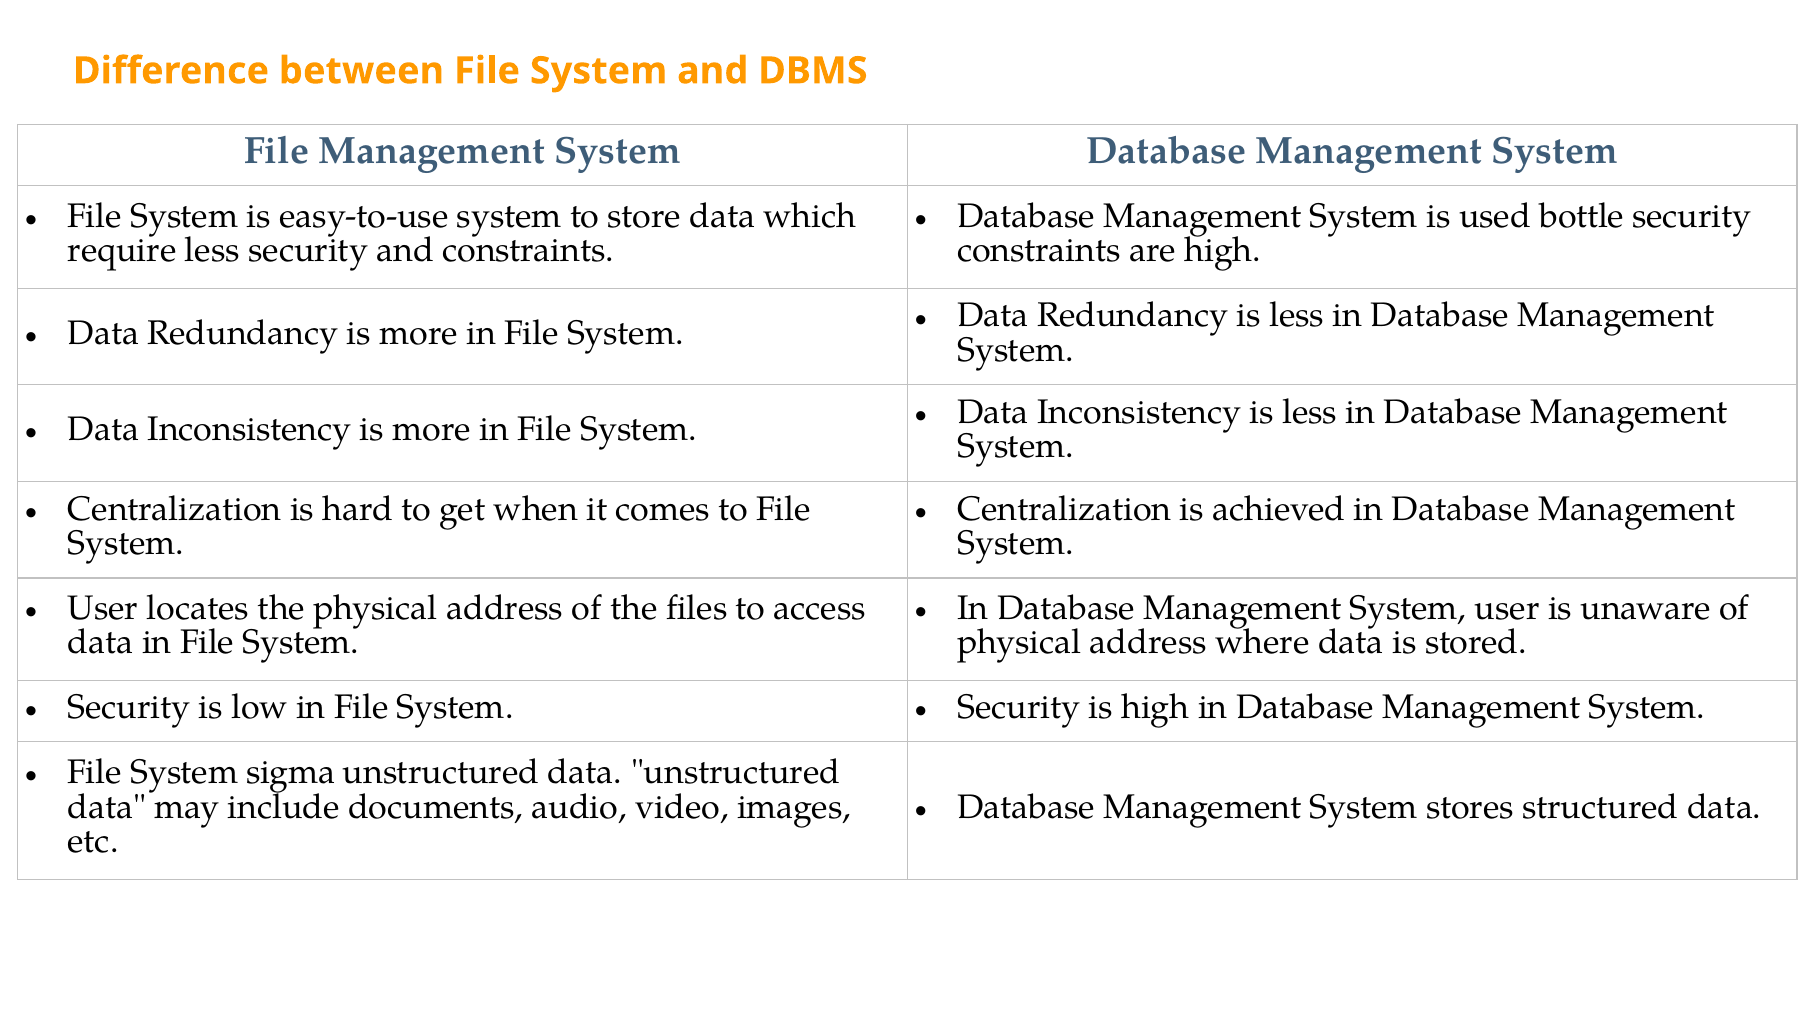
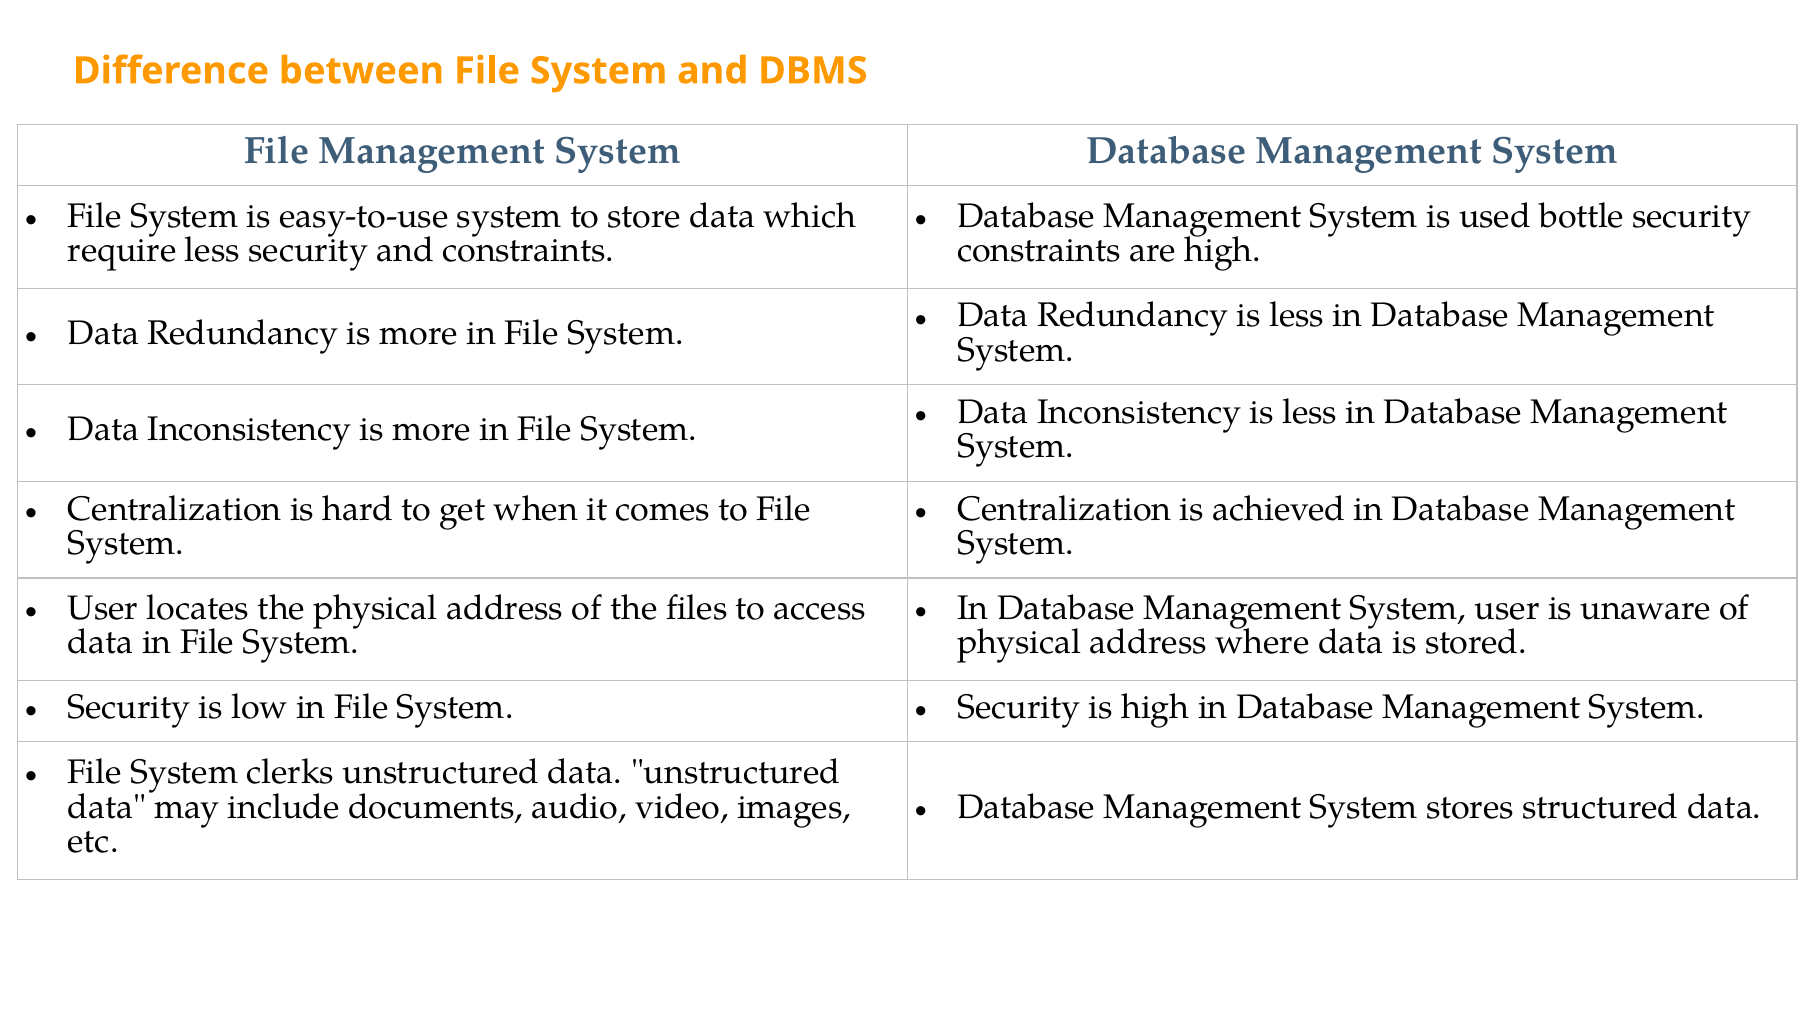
sigma: sigma -> clerks
